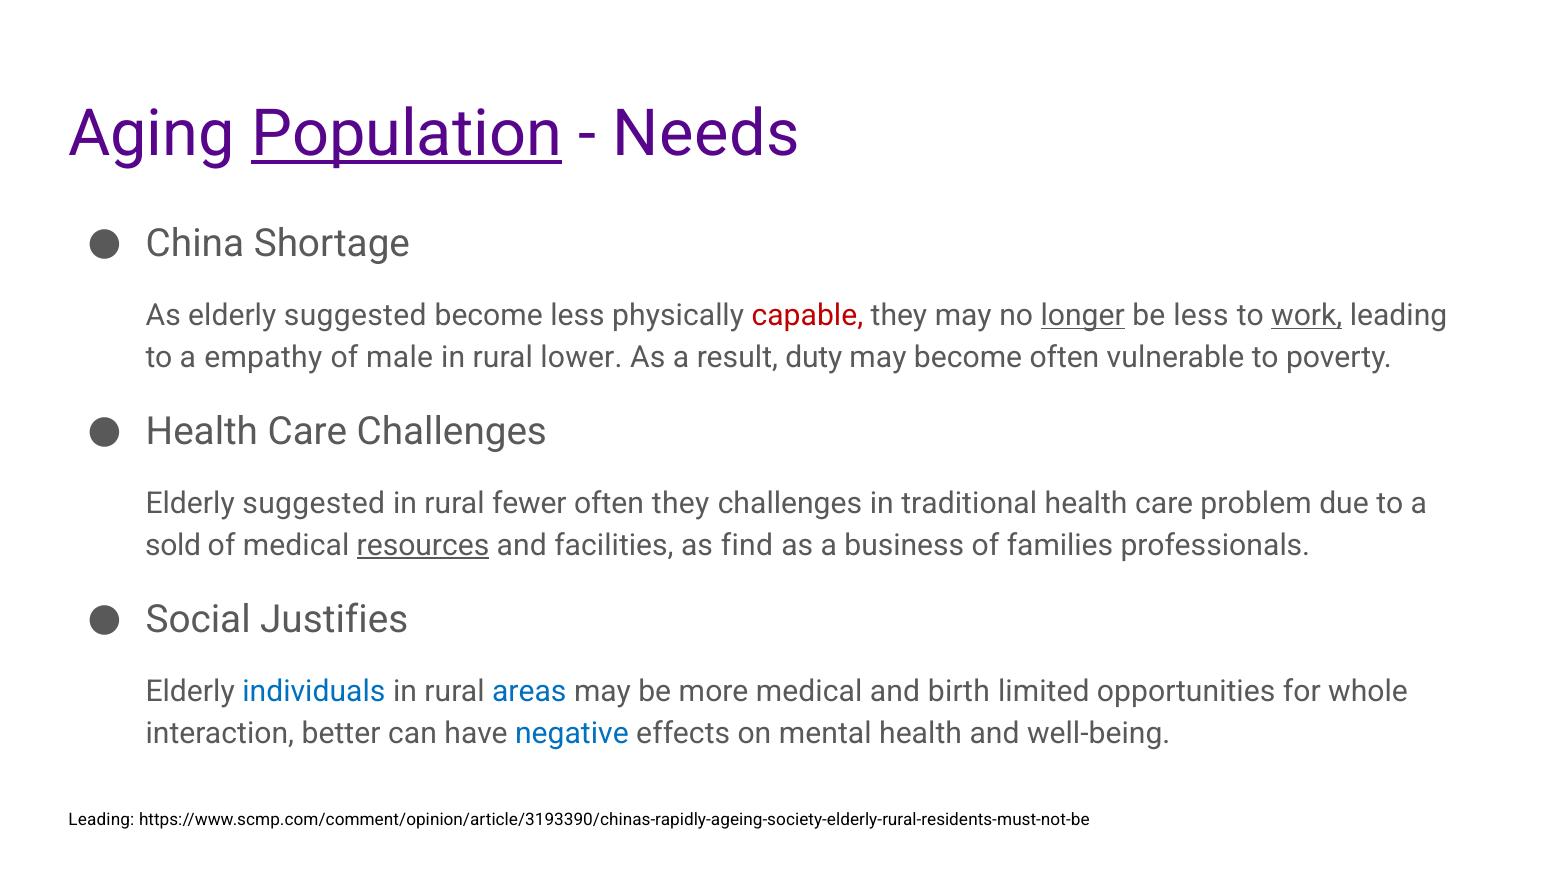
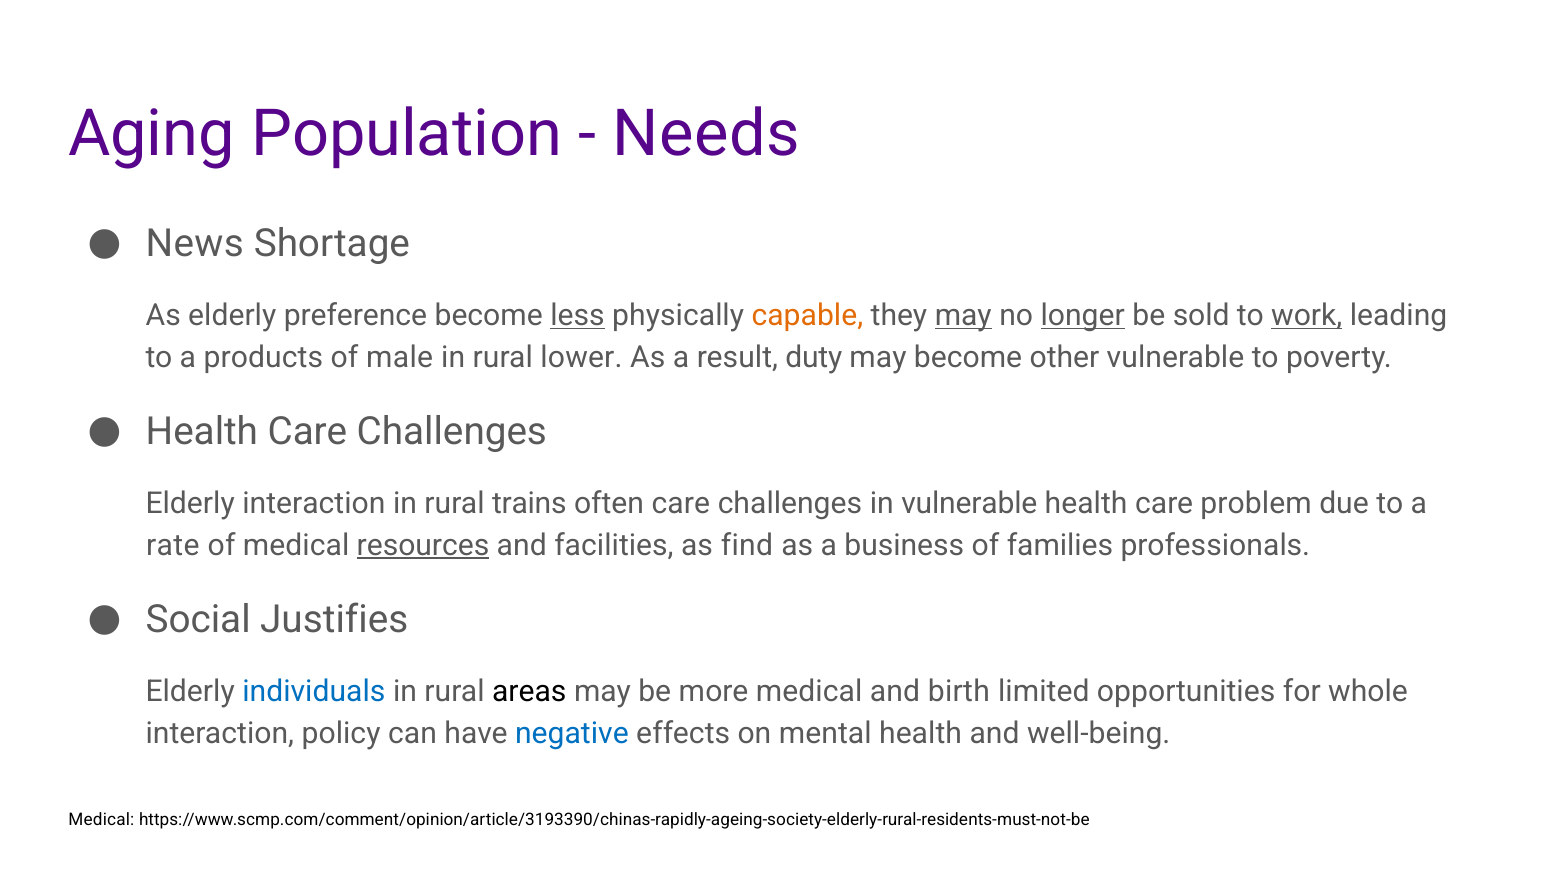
Population underline: present -> none
China: China -> News
As elderly suggested: suggested -> preference
less at (577, 315) underline: none -> present
capable colour: red -> orange
may at (963, 315) underline: none -> present
be less: less -> sold
empathy: empathy -> products
become often: often -> other
suggested at (314, 504): suggested -> interaction
fewer: fewer -> trains
often they: they -> care
in traditional: traditional -> vulnerable
sold: sold -> rate
areas colour: blue -> black
better: better -> policy
Leading at (101, 820): Leading -> Medical
